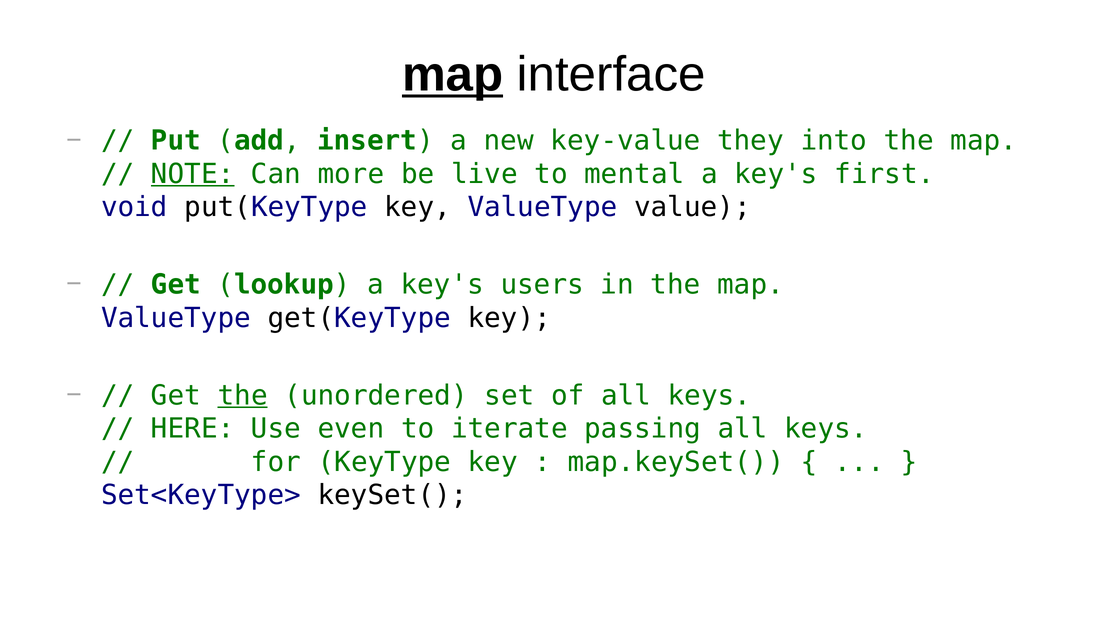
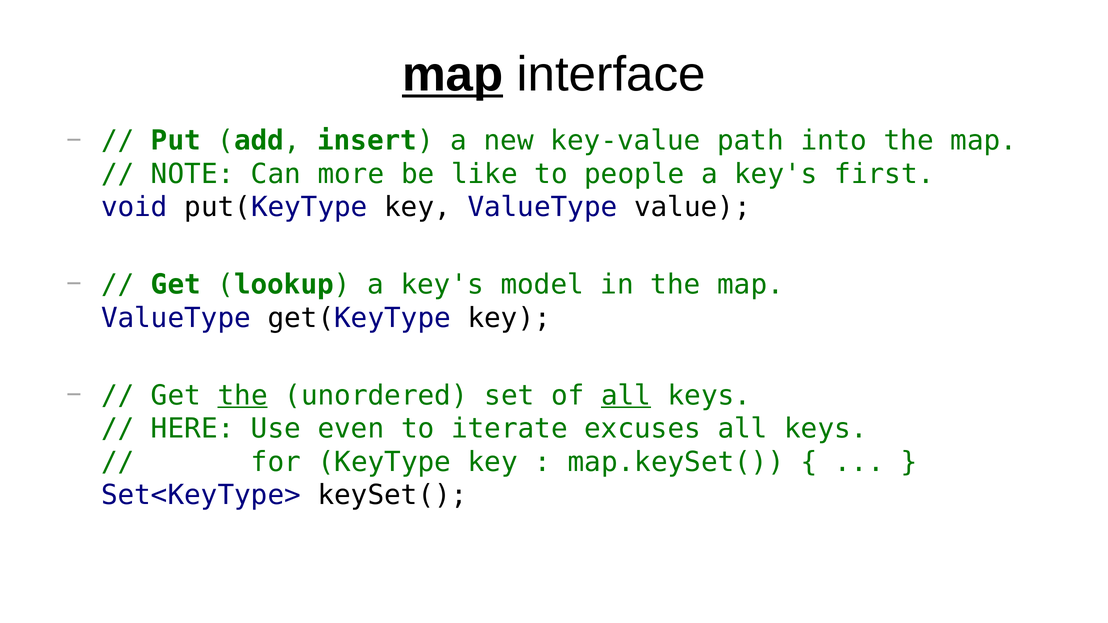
they: they -> path
NOTE underline: present -> none
live: live -> like
mental: mental -> people
users: users -> model
all at (626, 396) underline: none -> present
passing: passing -> excuses
